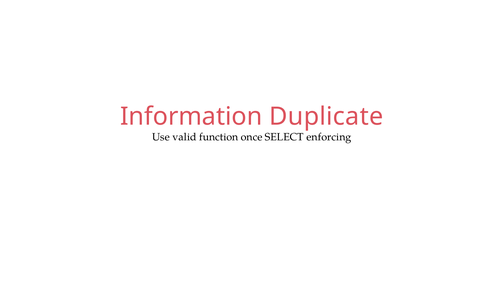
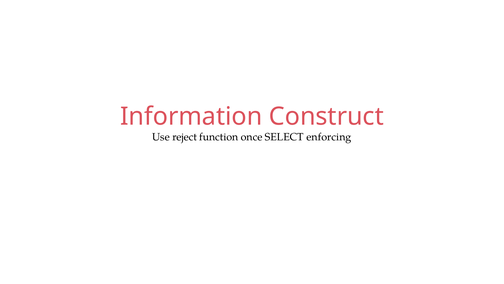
Duplicate: Duplicate -> Construct
valid: valid -> reject
